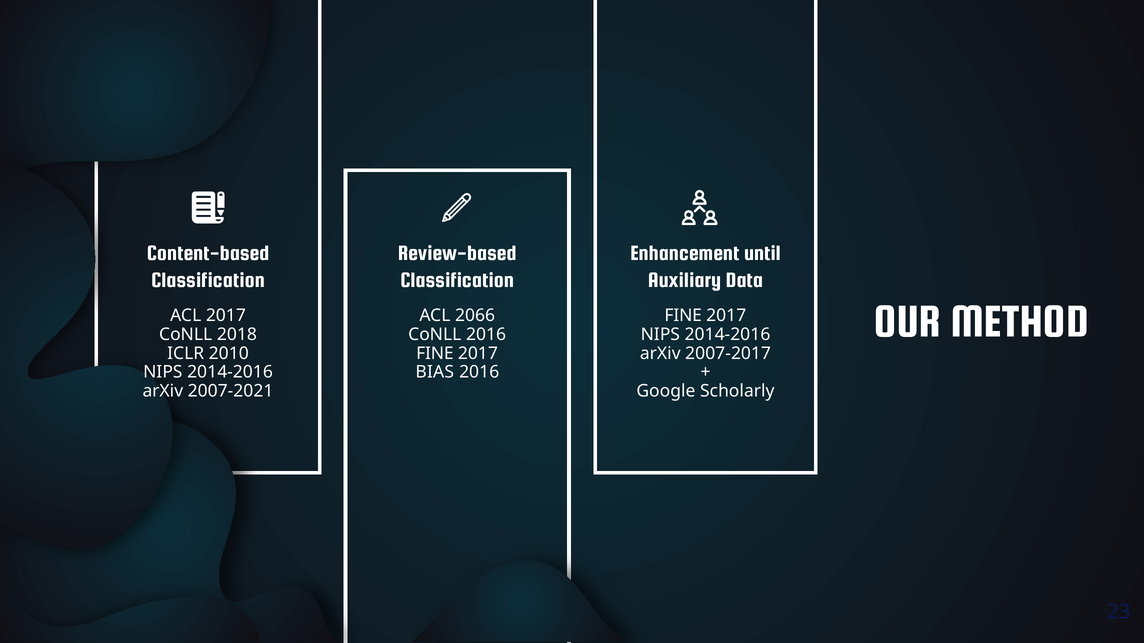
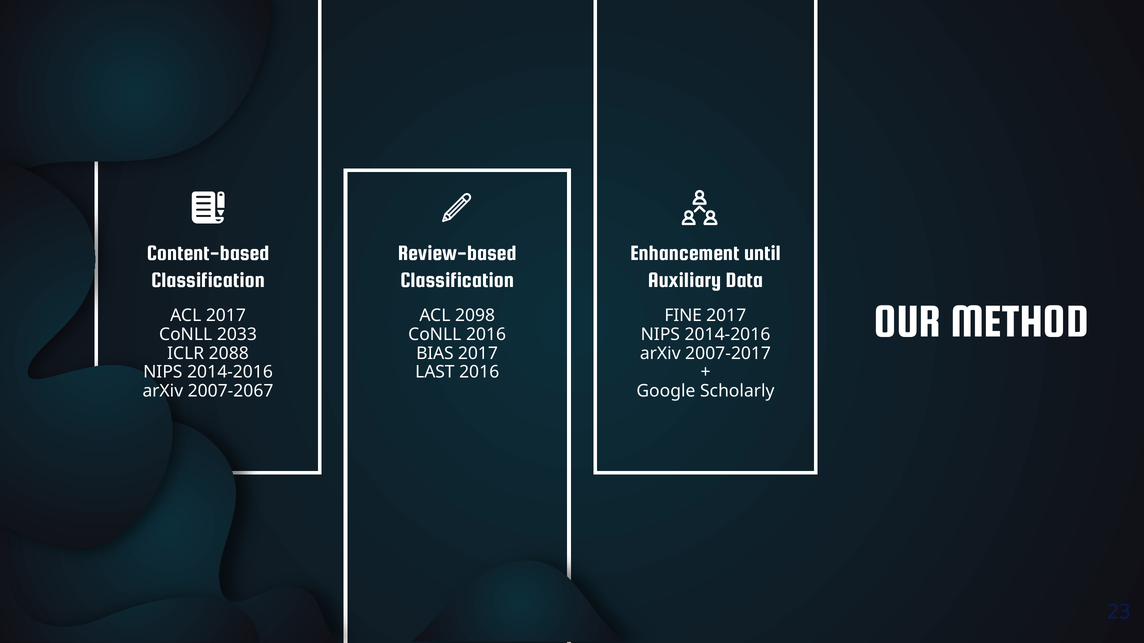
2066: 2066 -> 2098
2018: 2018 -> 2033
2010: 2010 -> 2088
FINE at (435, 354): FINE -> BIAS
BIAS: BIAS -> LAST
2007-2021: 2007-2021 -> 2007-2067
